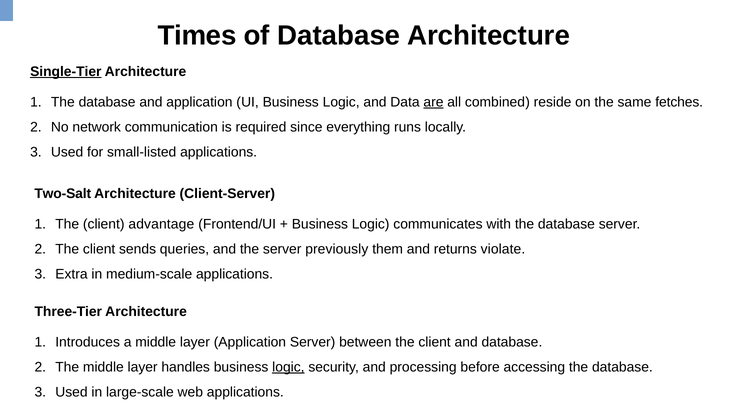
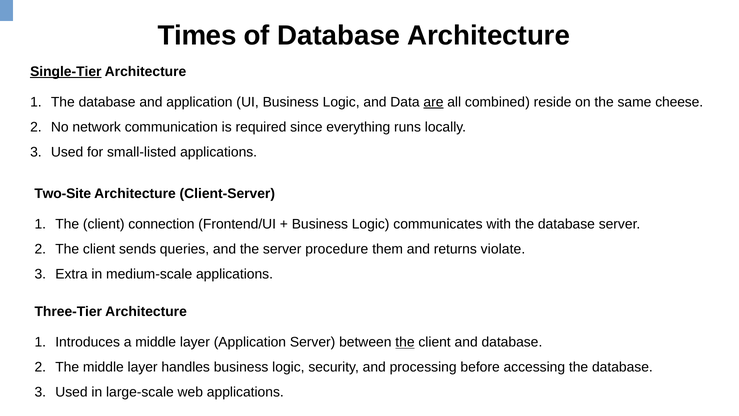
fetches: fetches -> cheese
Two-Salt: Two-Salt -> Two-Site
advantage: advantage -> connection
previously: previously -> procedure
the at (405, 342) underline: none -> present
logic at (288, 367) underline: present -> none
